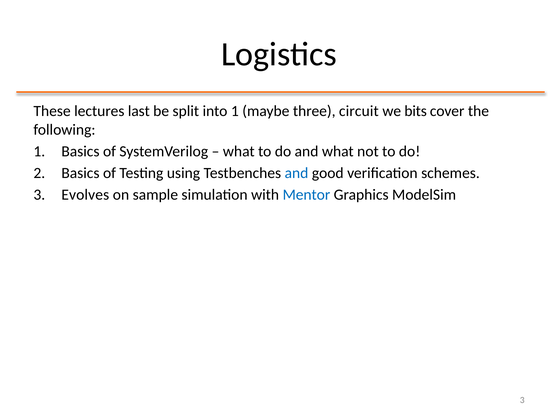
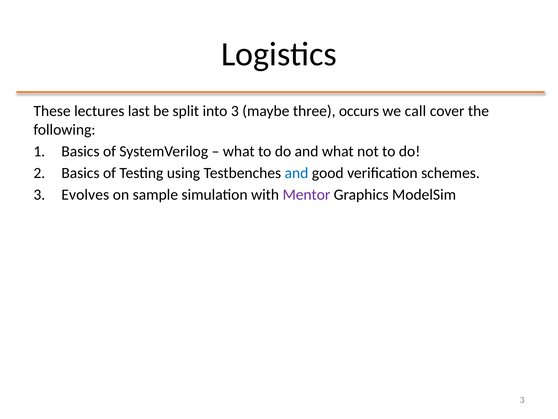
into 1: 1 -> 3
circuit: circuit -> occurs
bits: bits -> call
Mentor colour: blue -> purple
